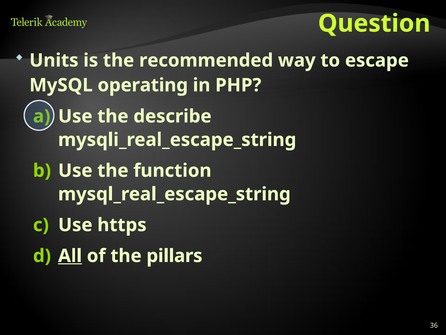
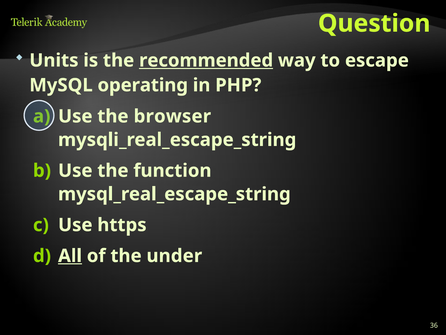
recommended underline: none -> present
describe: describe -> browser
pillars: pillars -> under
